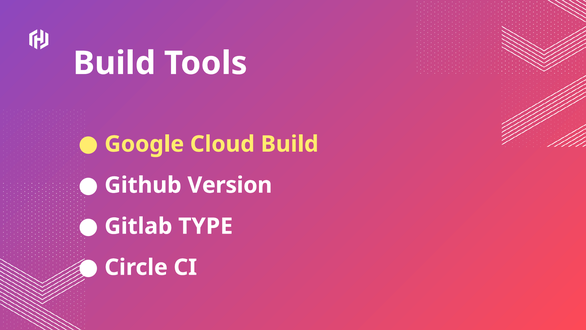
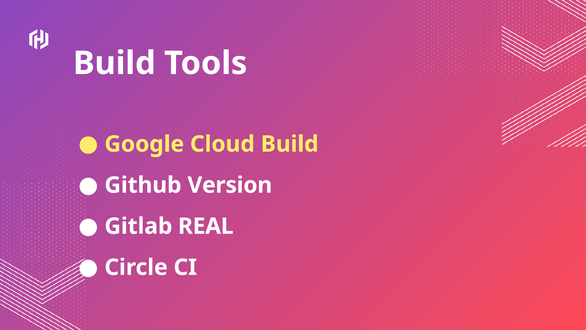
TYPE: TYPE -> REAL
